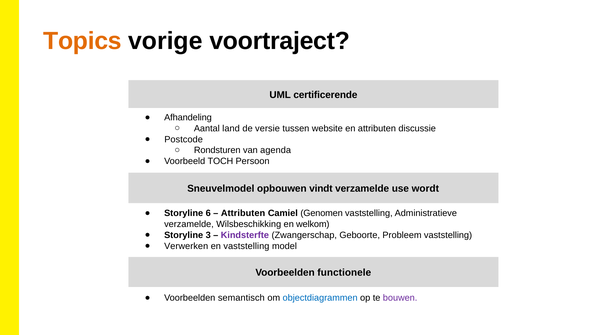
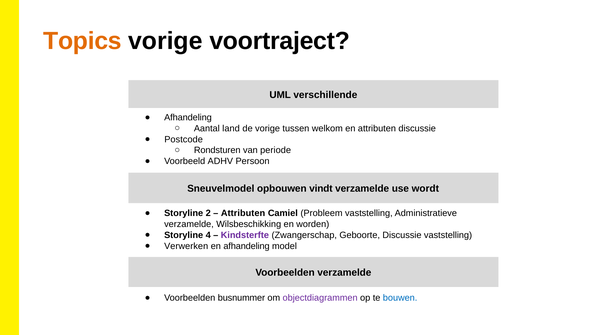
certificerende: certificerende -> verschillende
de versie: versie -> vorige
website: website -> welkom
agenda: agenda -> periode
TOCH: TOCH -> ADHV
6: 6 -> 2
Genomen: Genomen -> Probleem
welkom: welkom -> worden
3: 3 -> 4
Geboorte Probleem: Probleem -> Discussie
en vaststelling: vaststelling -> afhandeling
Voorbeelden functionele: functionele -> verzamelde
semantisch: semantisch -> busnummer
objectdiagrammen colour: blue -> purple
bouwen colour: purple -> blue
